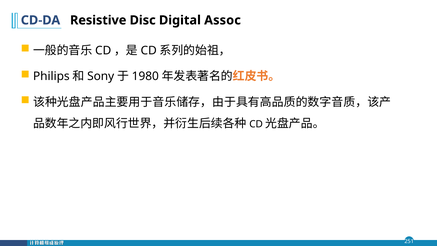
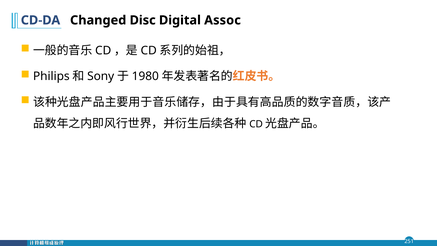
Resistive: Resistive -> Changed
